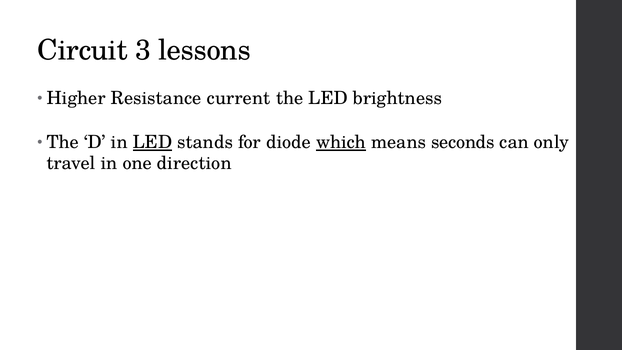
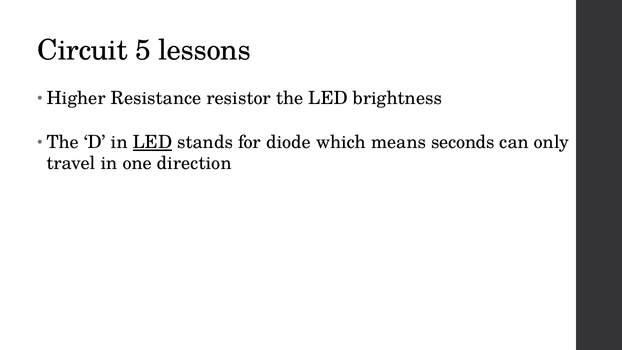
3: 3 -> 5
current: current -> resistor
which underline: present -> none
